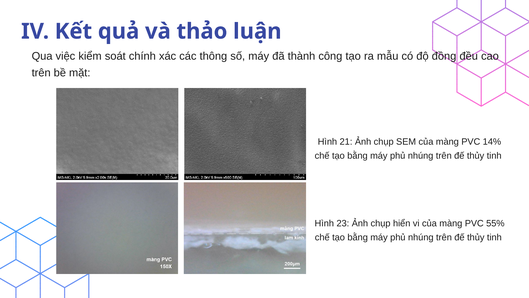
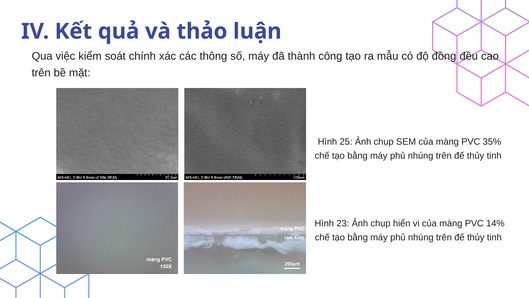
21: 21 -> 25
14%: 14% -> 35%
55%: 55% -> 14%
